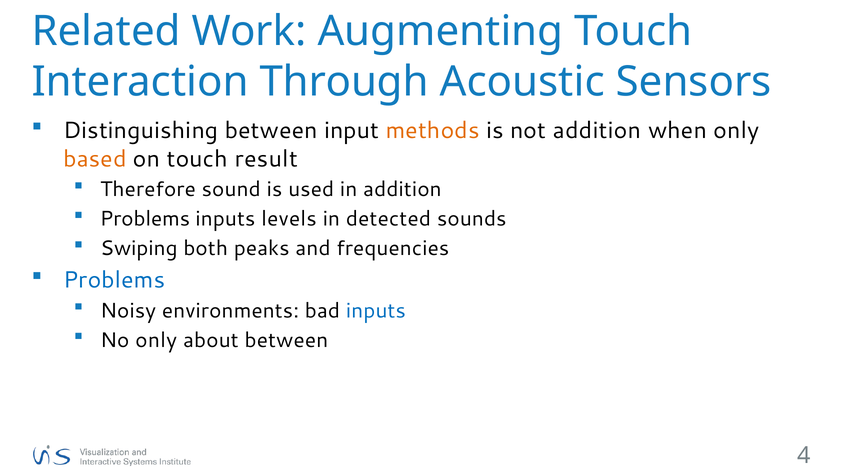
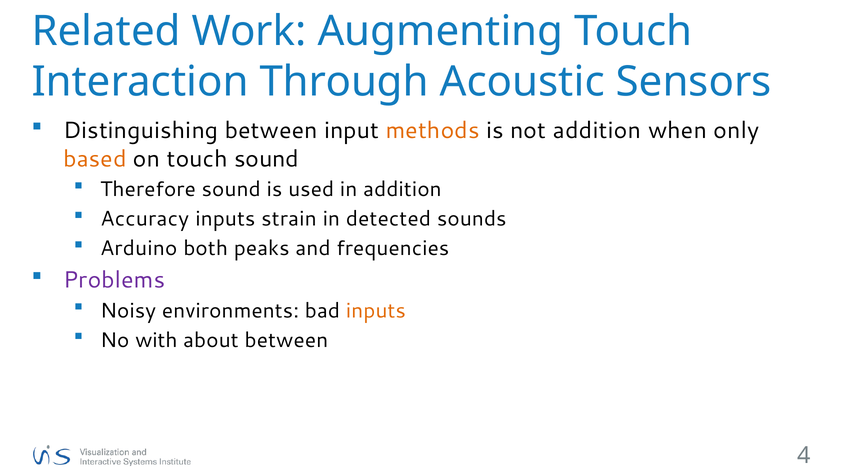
touch result: result -> sound
Problems at (145, 219): Problems -> Accuracy
levels: levels -> strain
Swiping: Swiping -> Arduino
Problems at (114, 280) colour: blue -> purple
inputs at (376, 311) colour: blue -> orange
No only: only -> with
